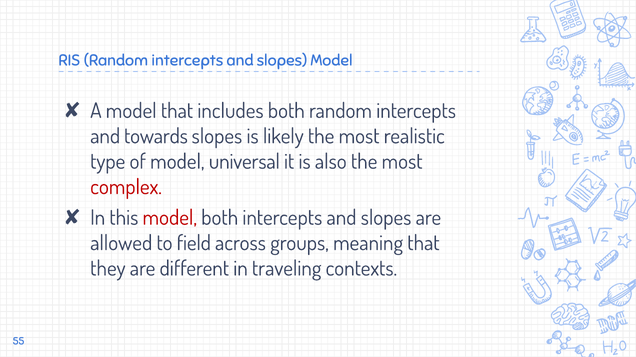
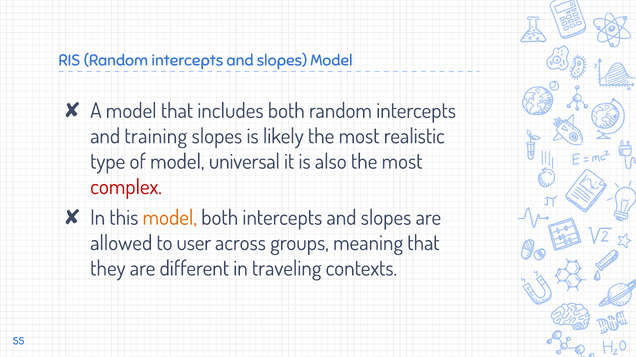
towards: towards -> training
model at (170, 218) colour: red -> orange
field: field -> user
